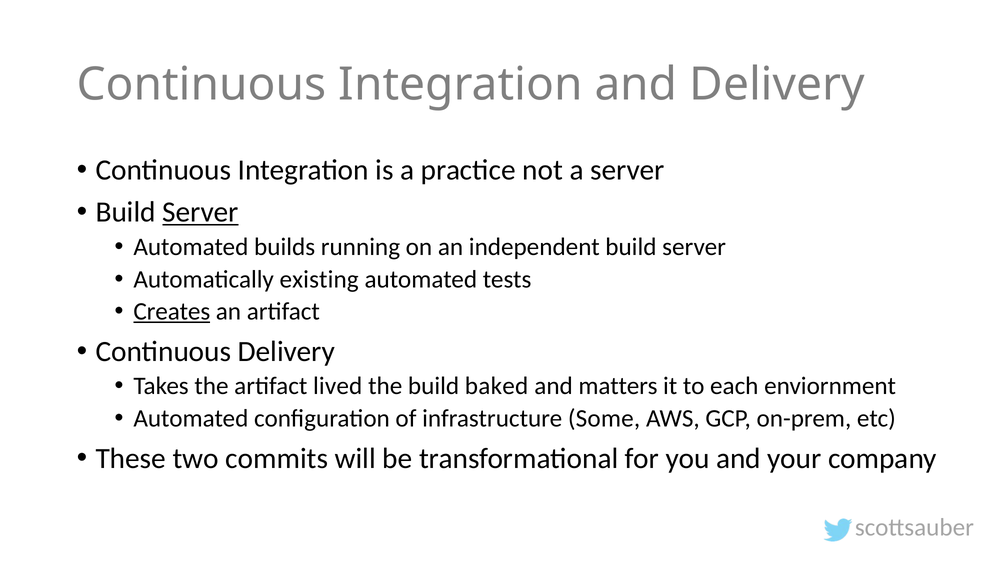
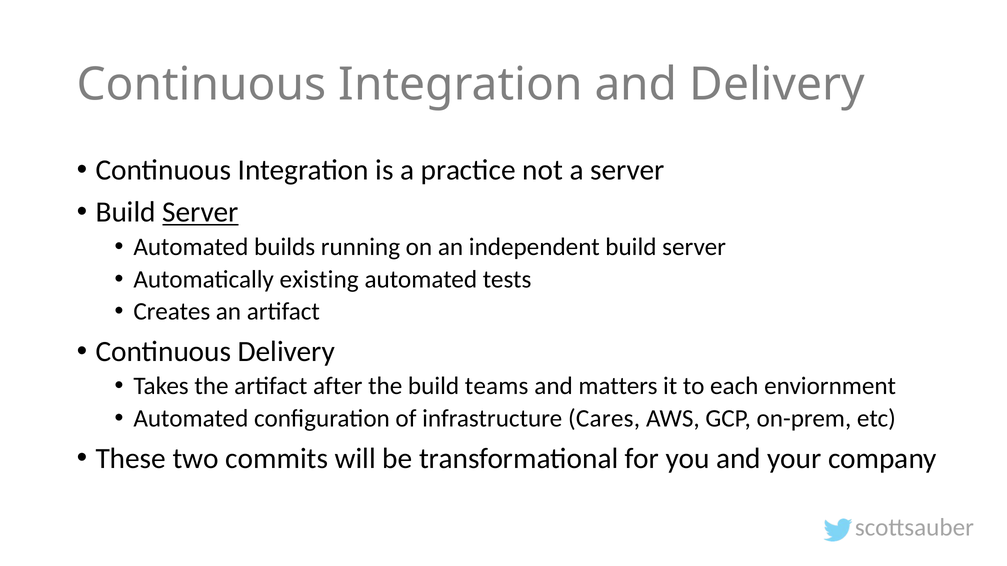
Creates underline: present -> none
lived: lived -> after
baked: baked -> teams
Some: Some -> Cares
